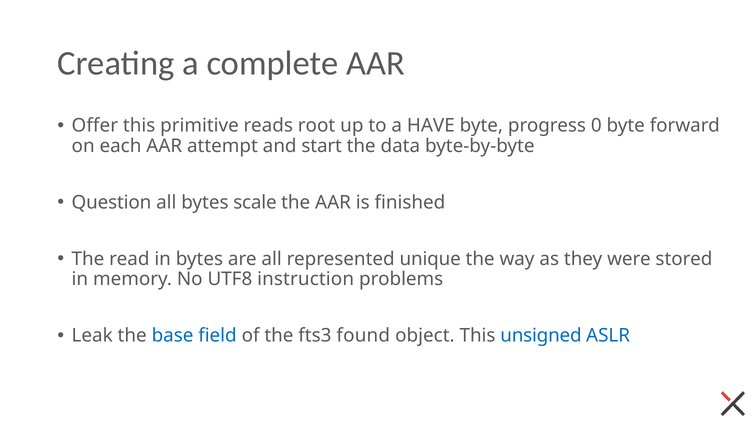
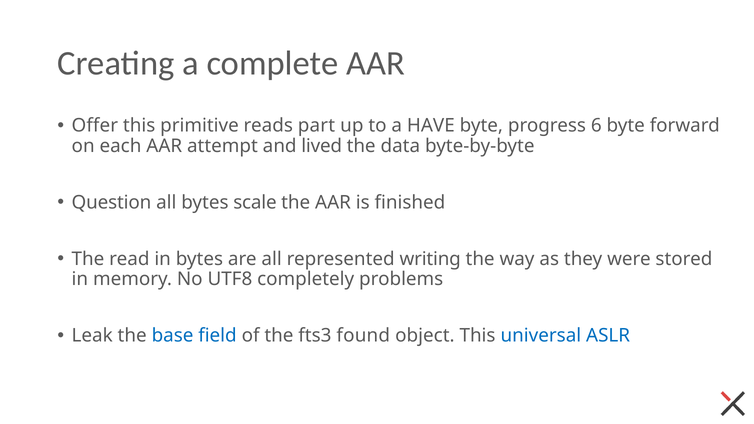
root: root -> part
0: 0 -> 6
start: start -> lived
unique: unique -> writing
instruction: instruction -> completely
unsigned: unsigned -> universal
